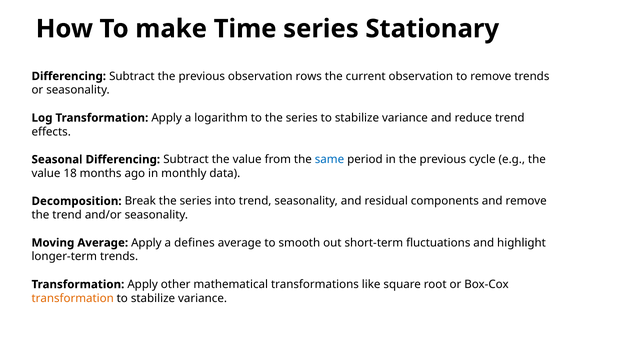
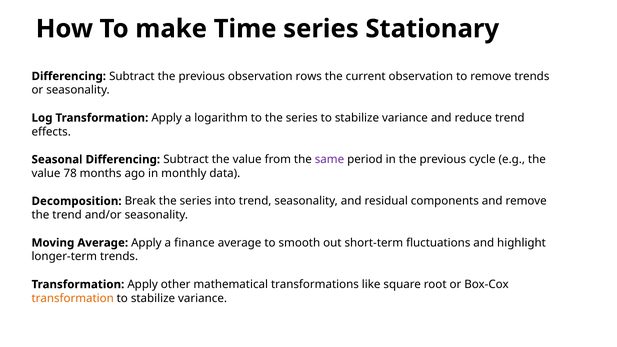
same colour: blue -> purple
18: 18 -> 78
defines: defines -> finance
